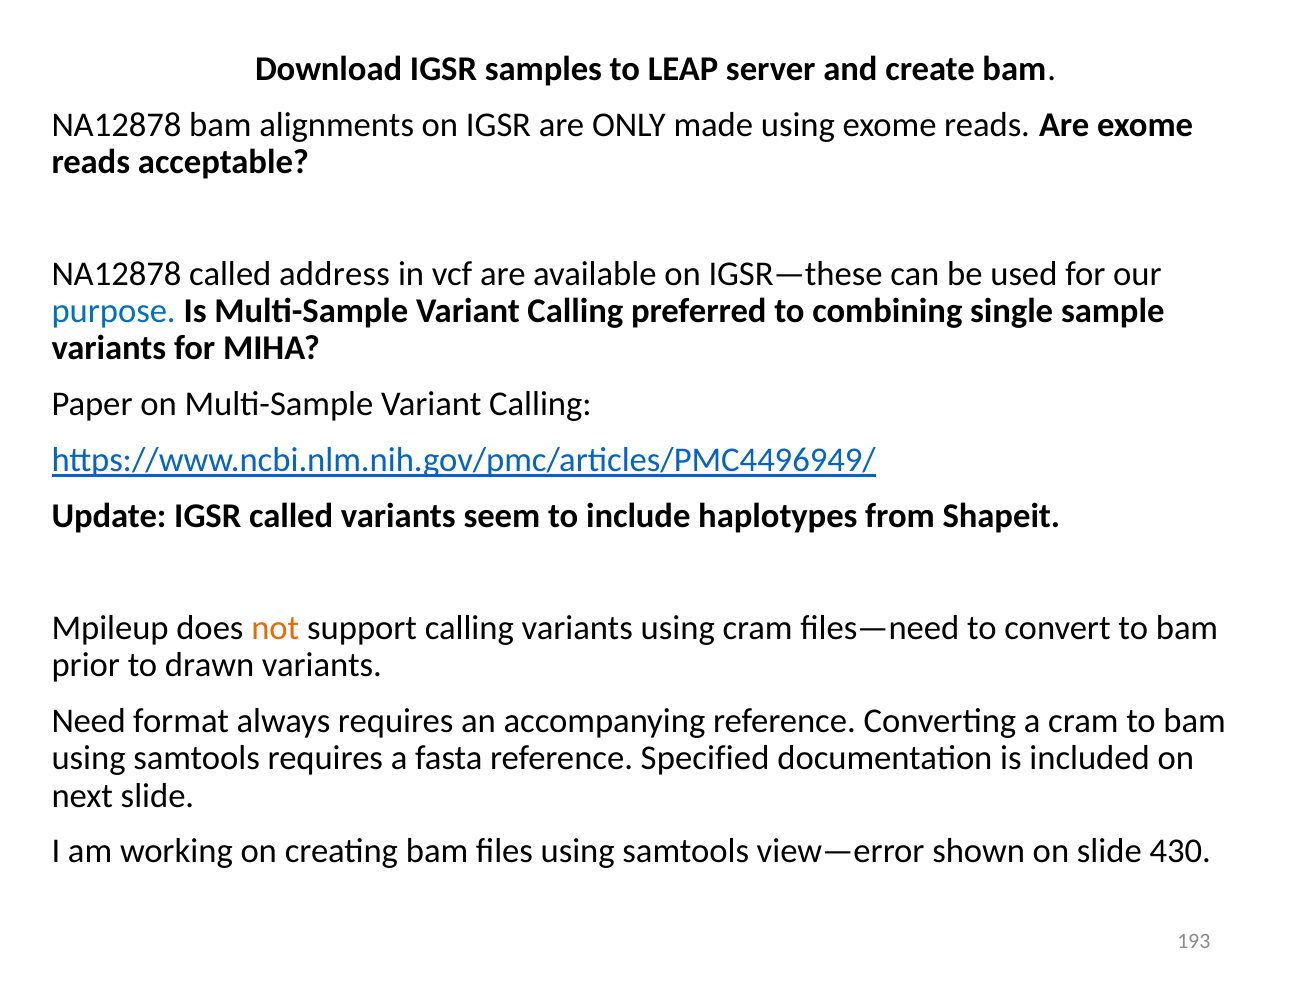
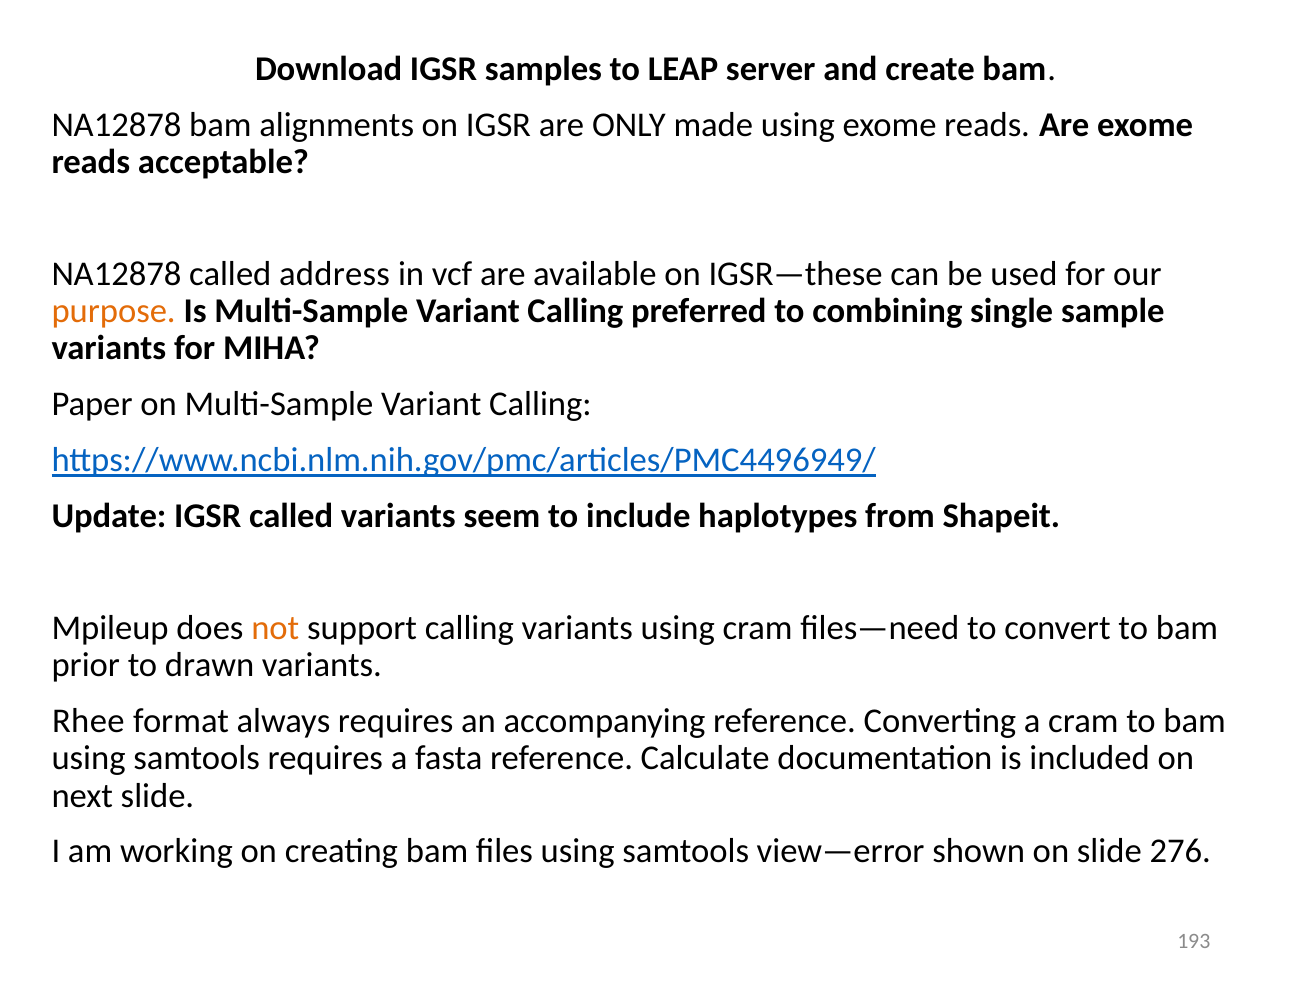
purpose colour: blue -> orange
Need: Need -> Rhee
Specified: Specified -> Calculate
430: 430 -> 276
